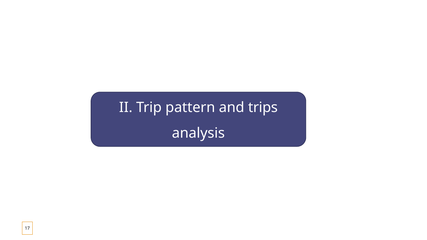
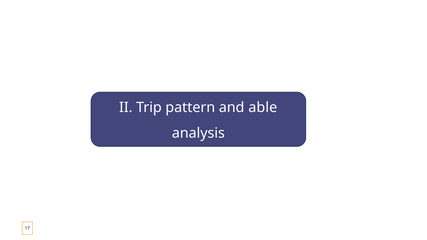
trips: trips -> able
